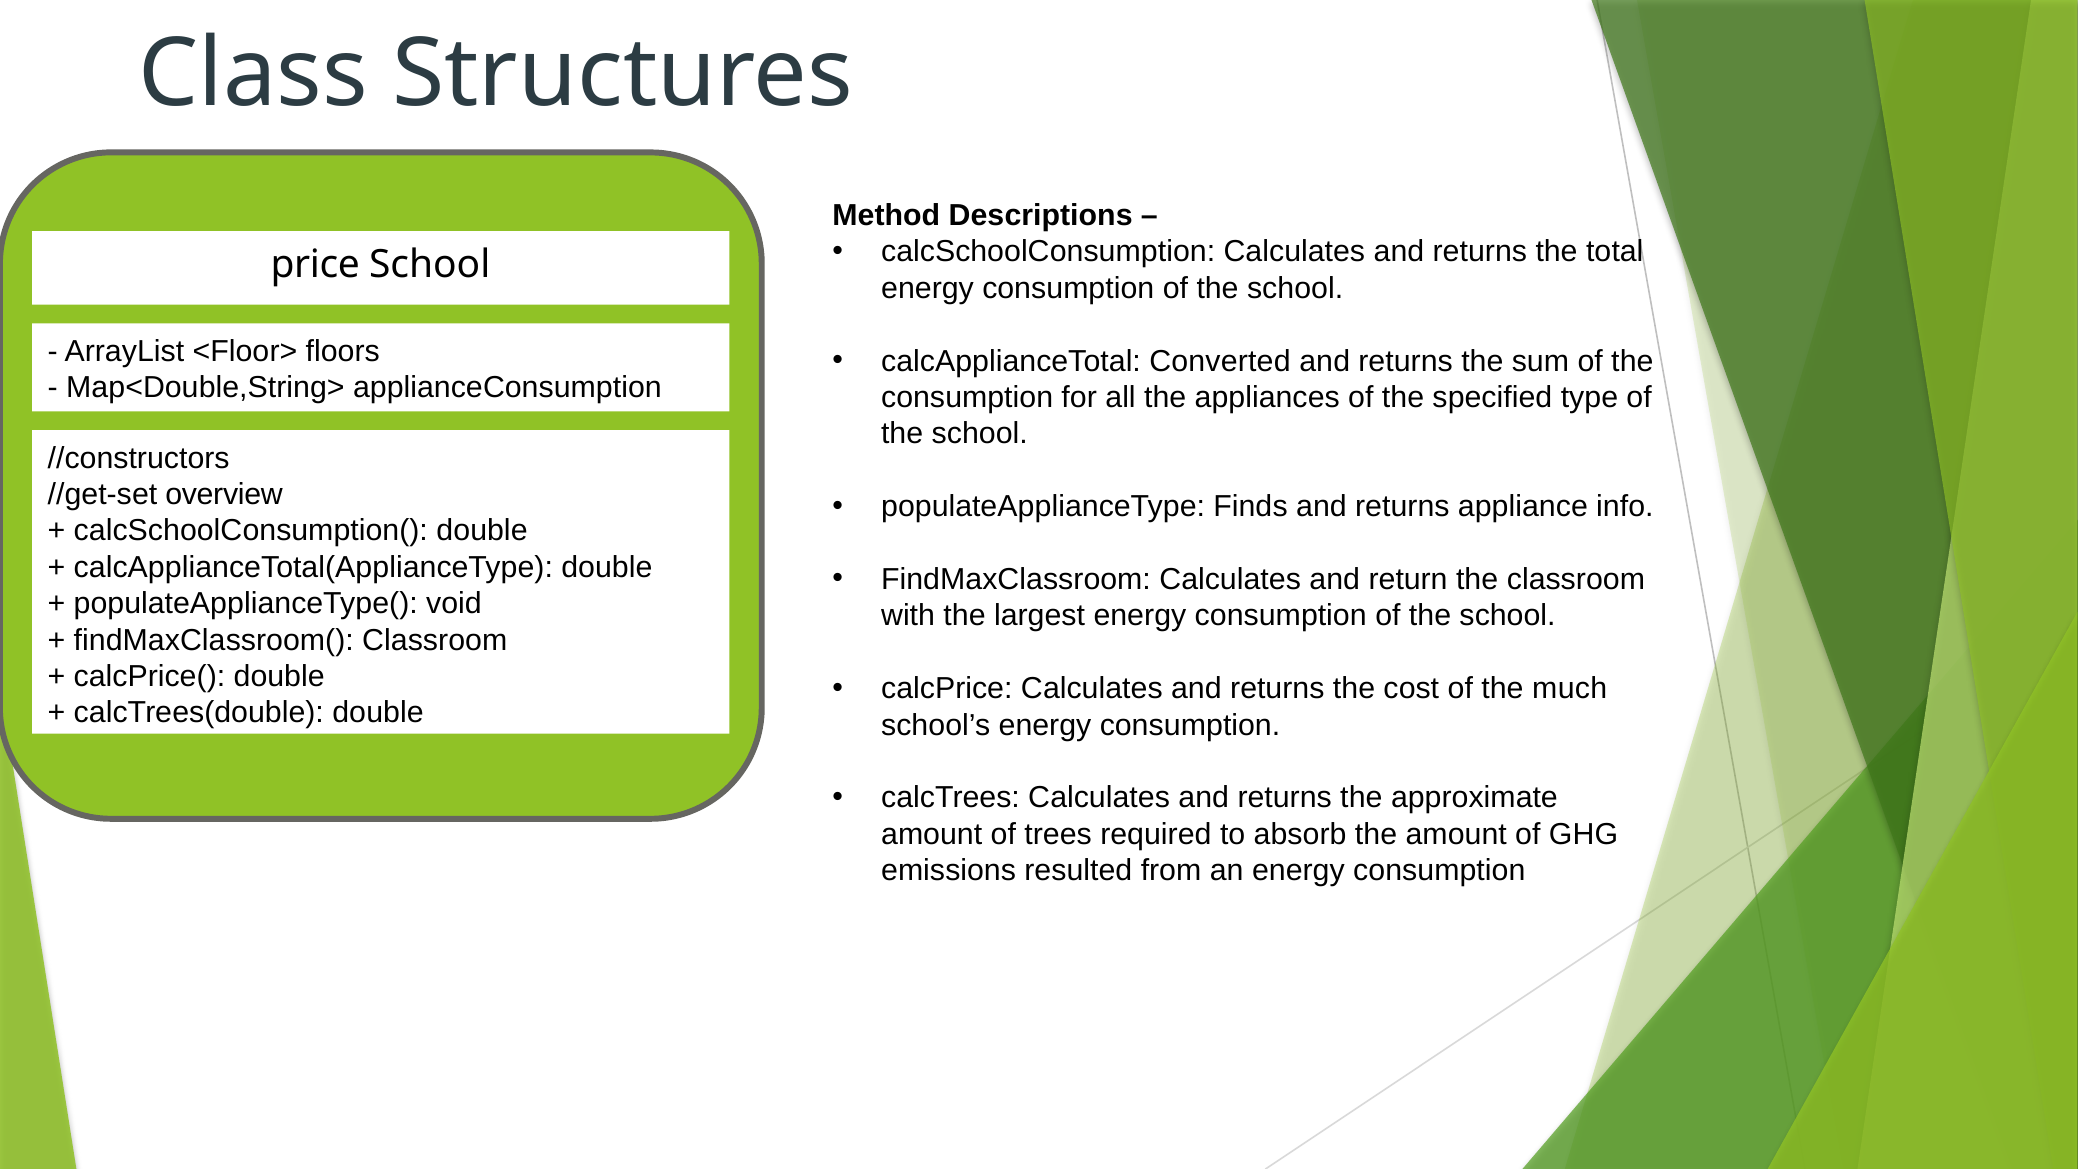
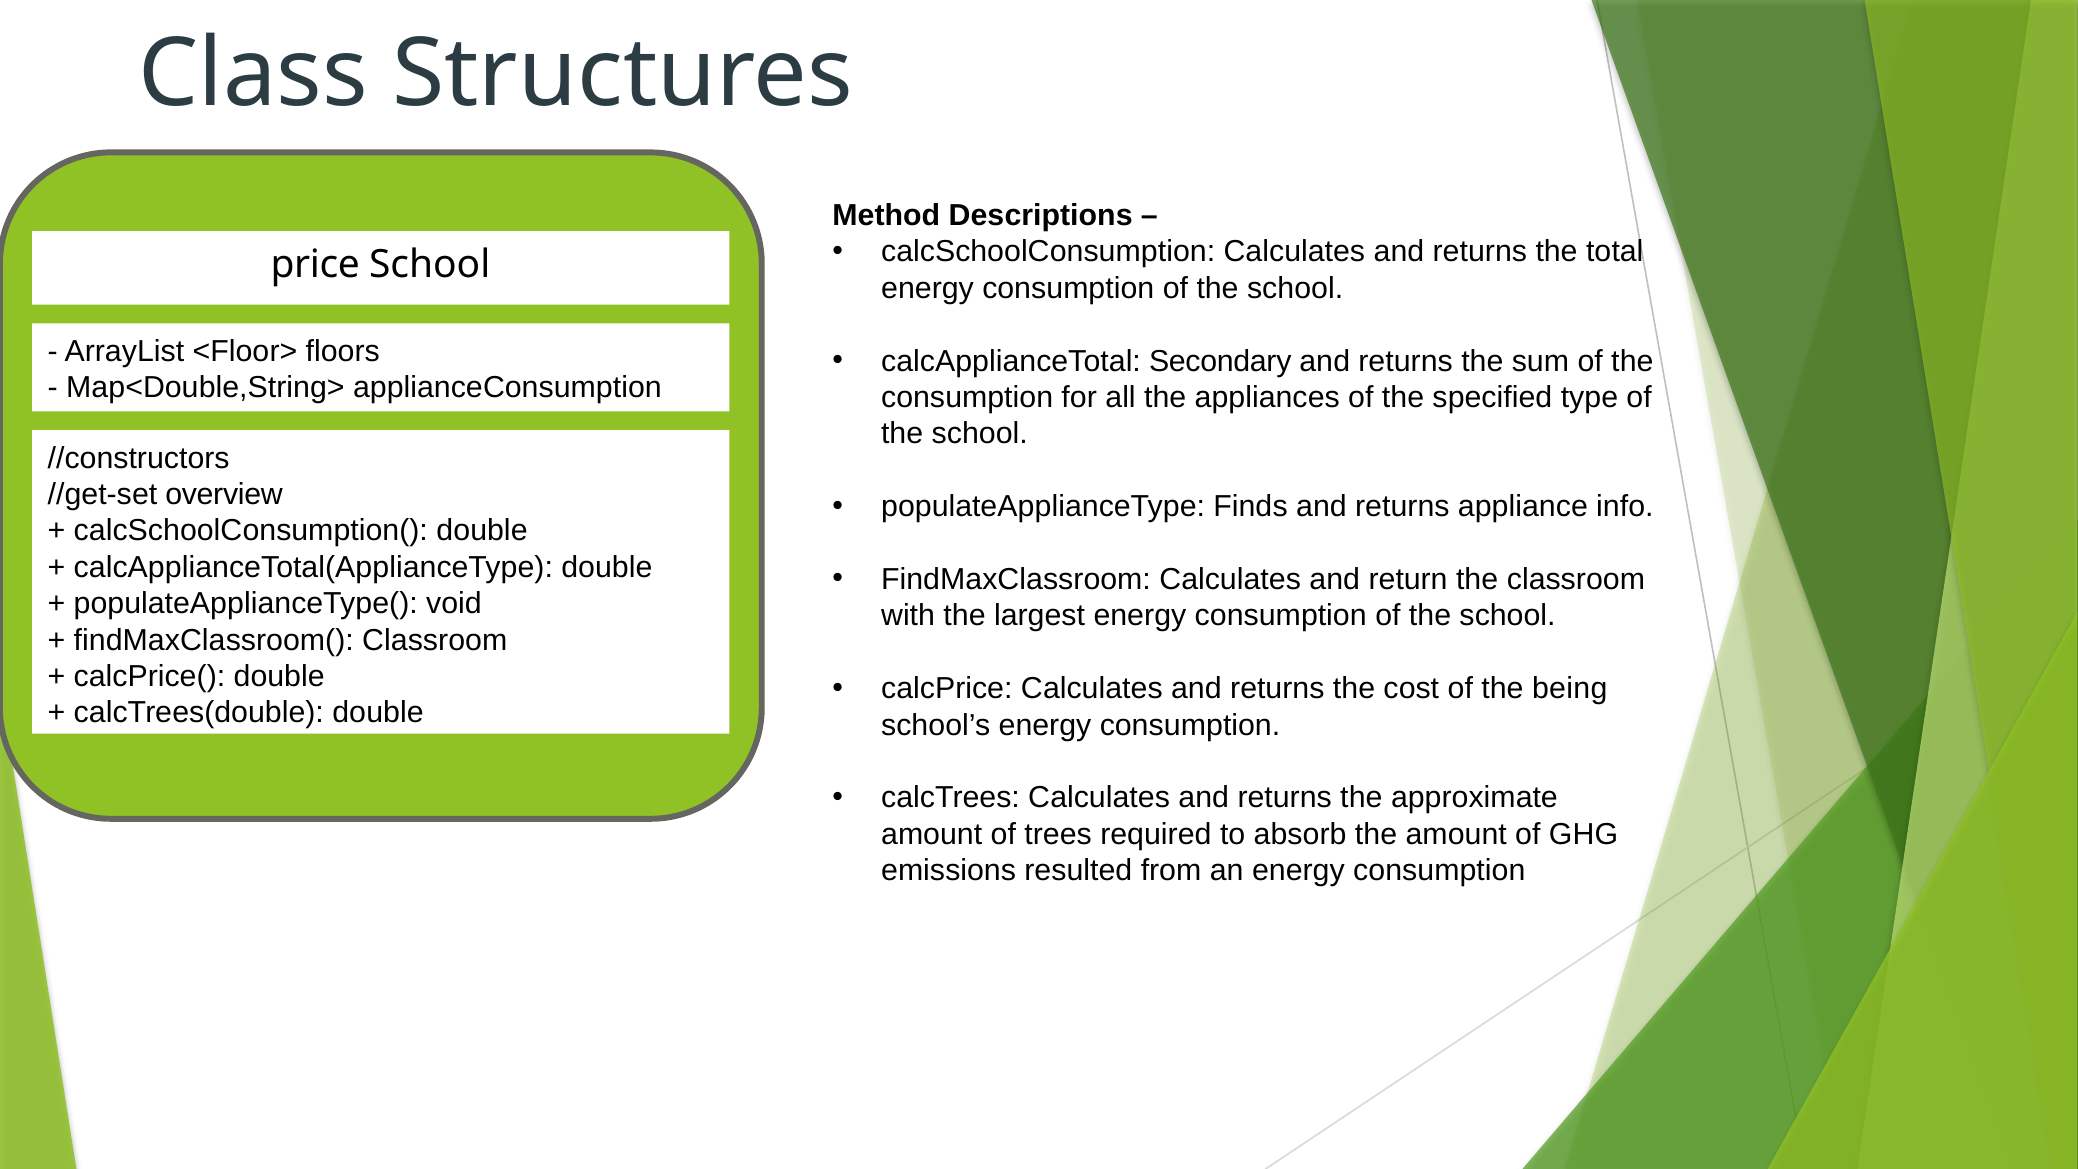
Converted: Converted -> Secondary
much: much -> being
